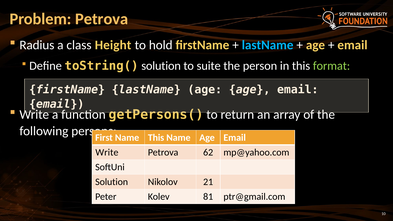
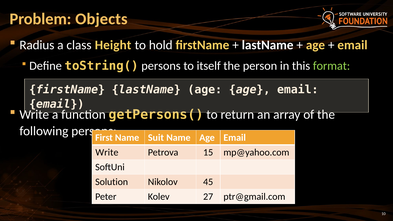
Problem Petrova: Petrova -> Objects
lastName at (268, 45) colour: light blue -> white
toString( solution: solution -> persons
suite: suite -> itself
Name This: This -> Suit
62: 62 -> 15
21: 21 -> 45
81: 81 -> 27
